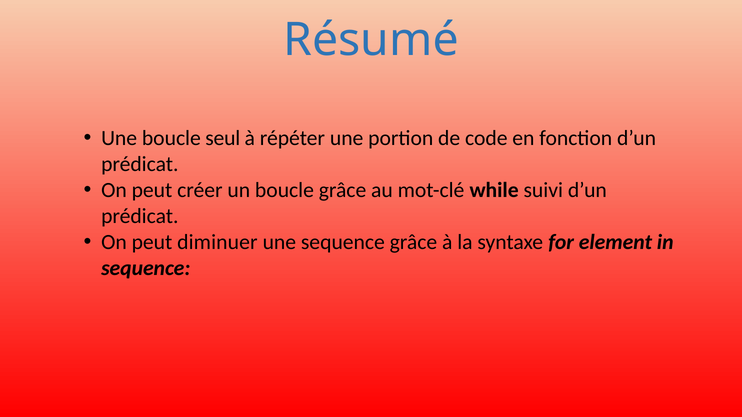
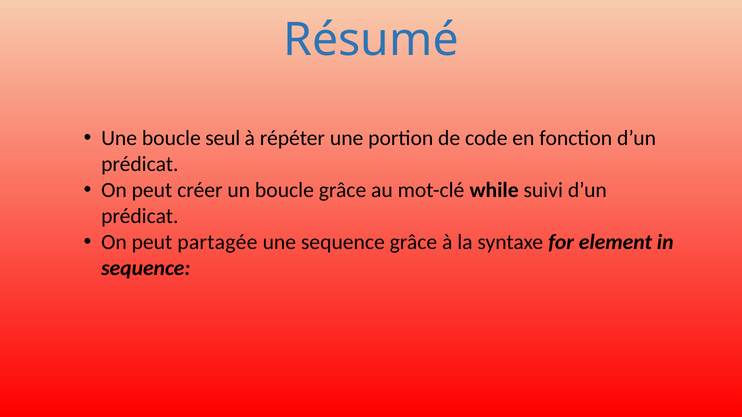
diminuer: diminuer -> partagée
